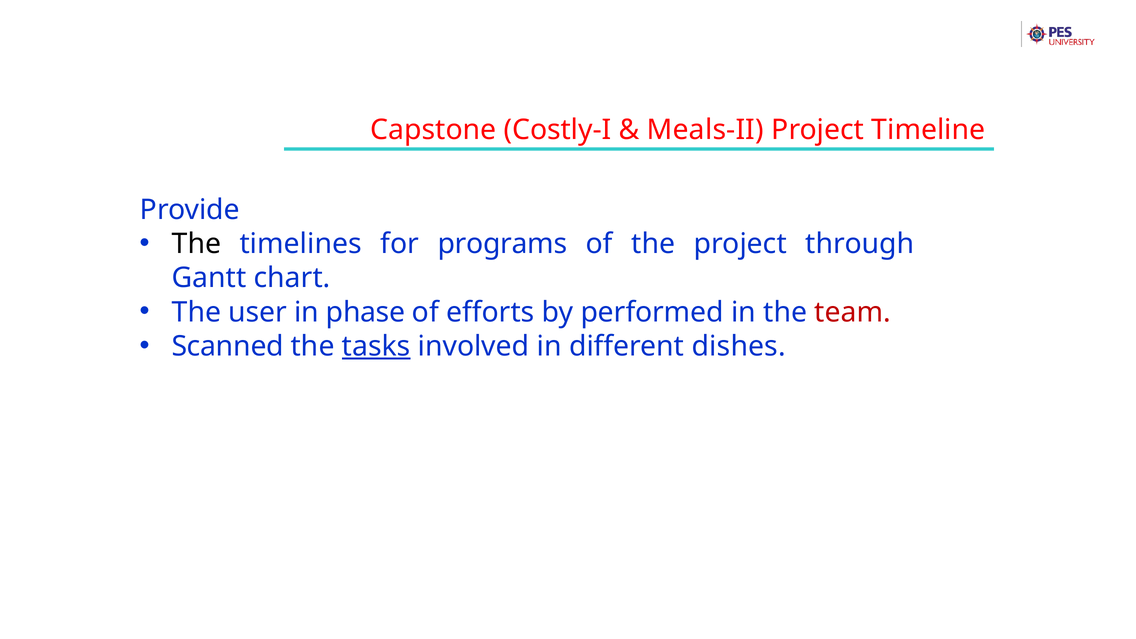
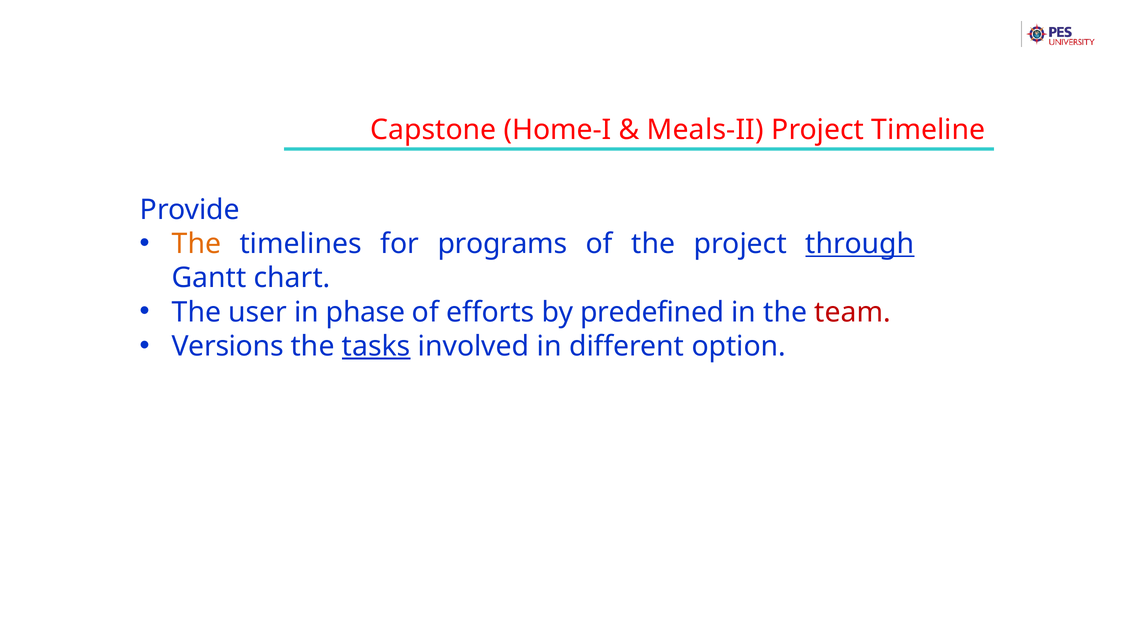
Costly-I: Costly-I -> Home-I
The at (196, 244) colour: black -> orange
through underline: none -> present
performed: performed -> predefined
Scanned: Scanned -> Versions
dishes: dishes -> option
